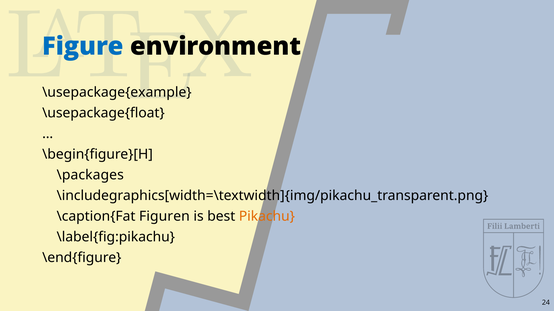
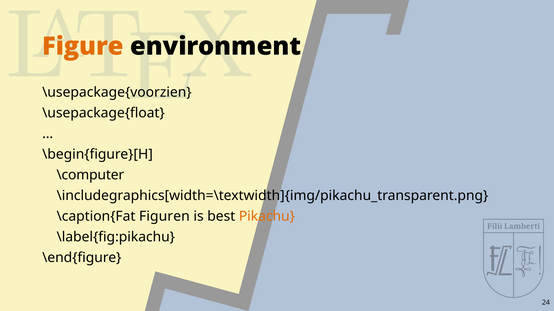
Figure colour: blue -> orange
\usepackage{example: \usepackage{example -> \usepackage{voorzien
\packages: \packages -> \computer
